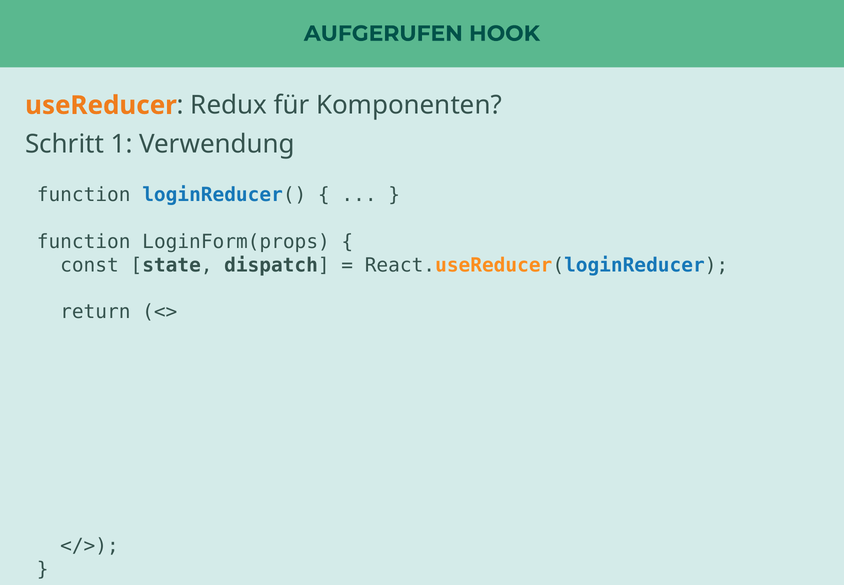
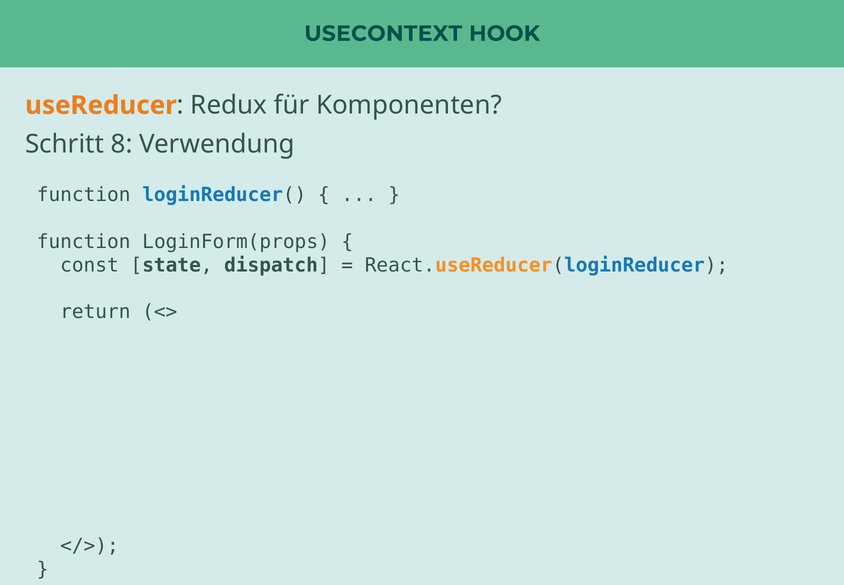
AUFGERUFEN: AUFGERUFEN -> USECONTEXT
1: 1 -> 8
